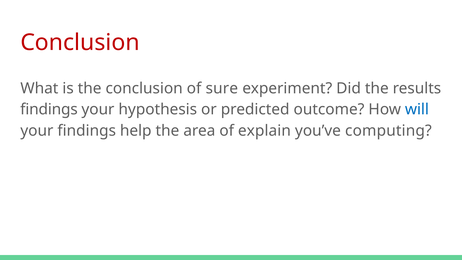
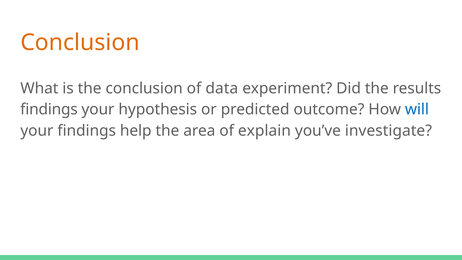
Conclusion at (80, 43) colour: red -> orange
sure: sure -> data
computing: computing -> investigate
